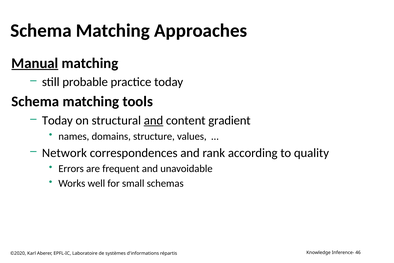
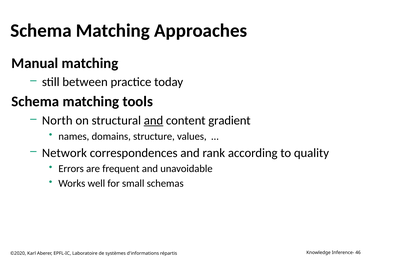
Manual underline: present -> none
probable: probable -> between
Today at (57, 120): Today -> North
